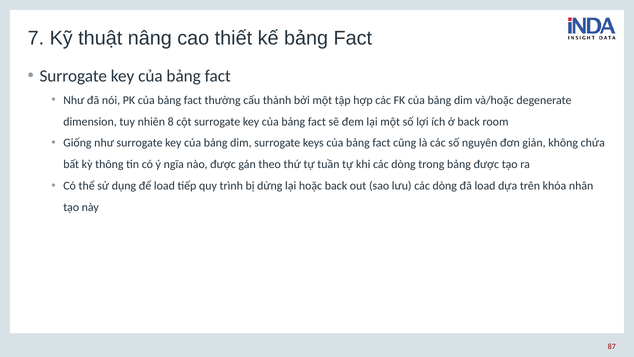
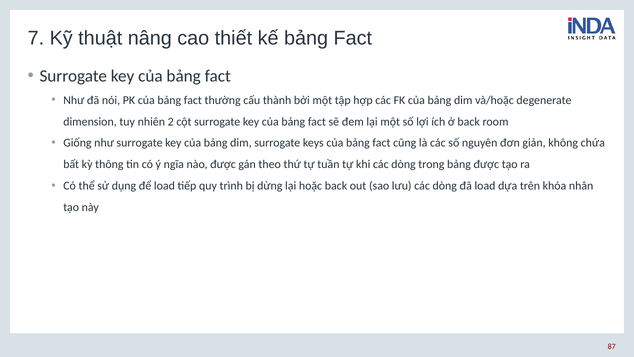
8: 8 -> 2
